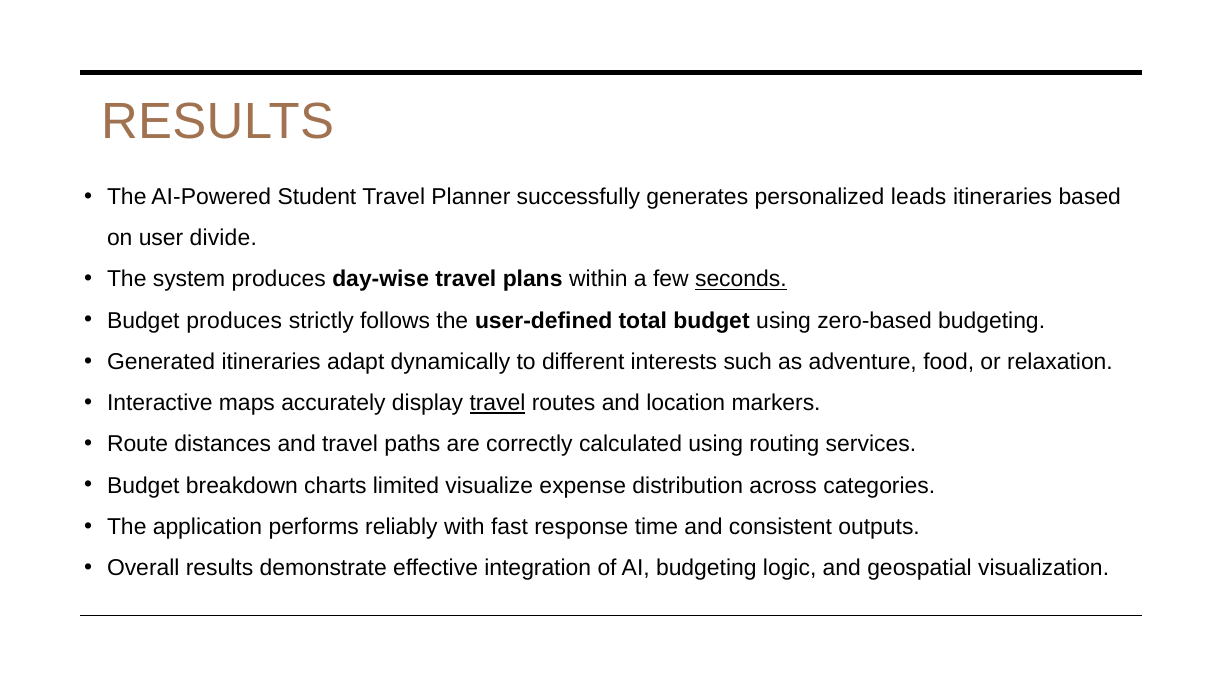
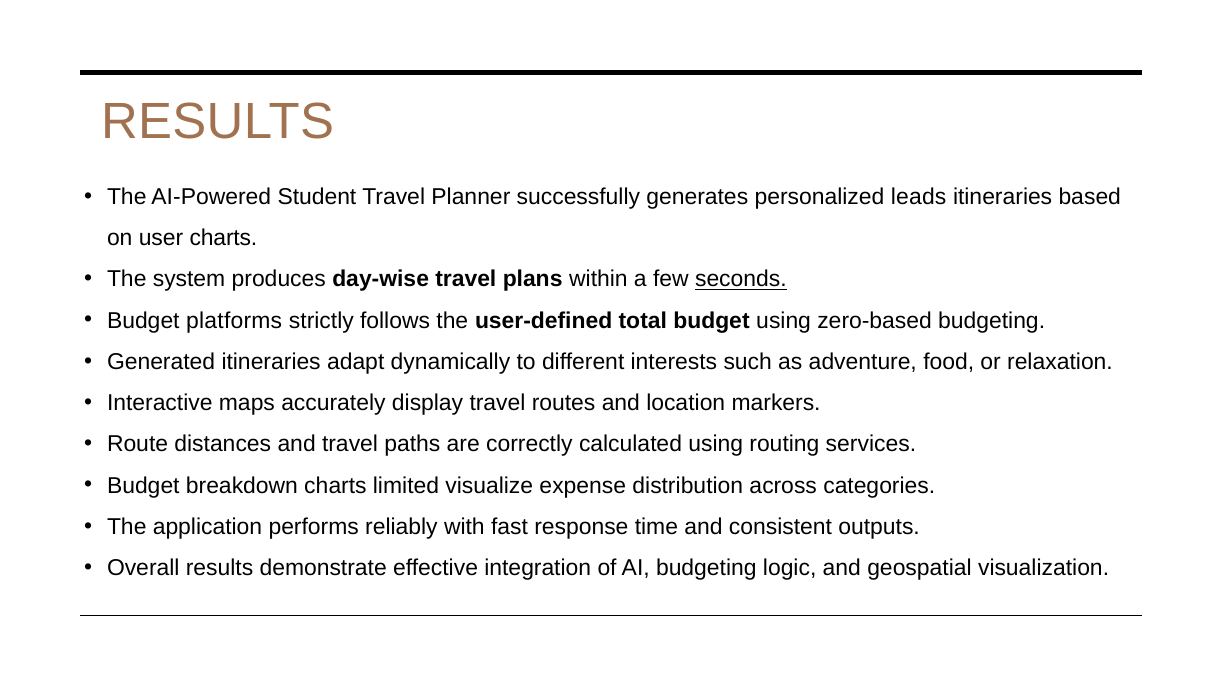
user divide: divide -> charts
Budget produces: produces -> platforms
travel at (497, 403) underline: present -> none
